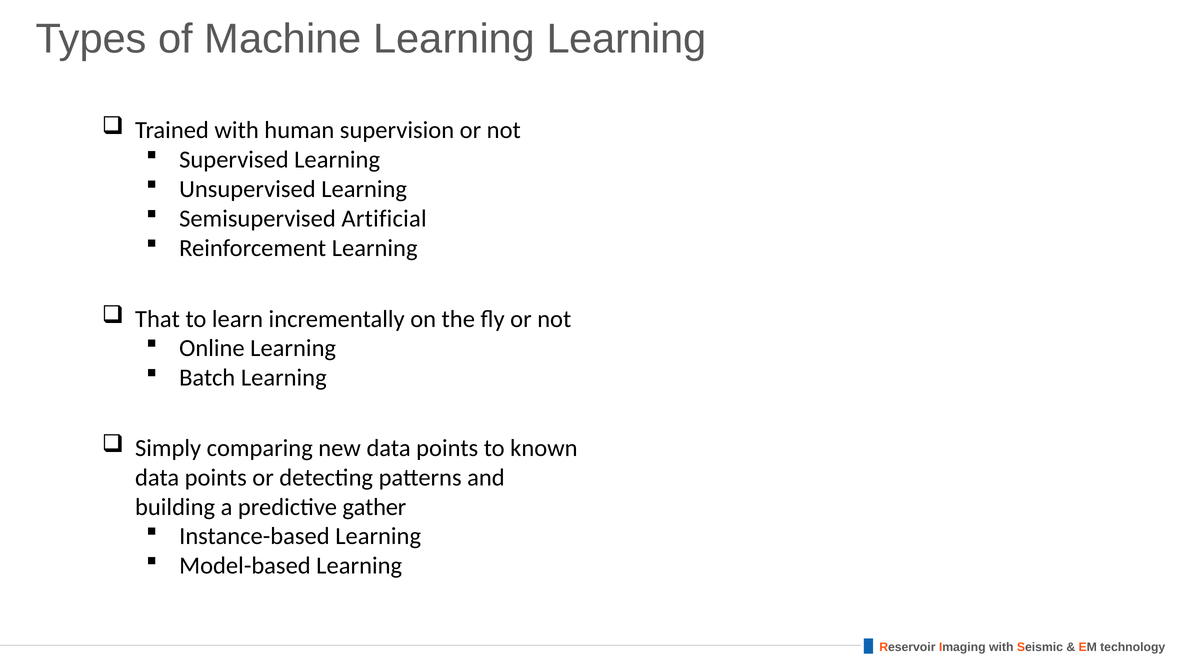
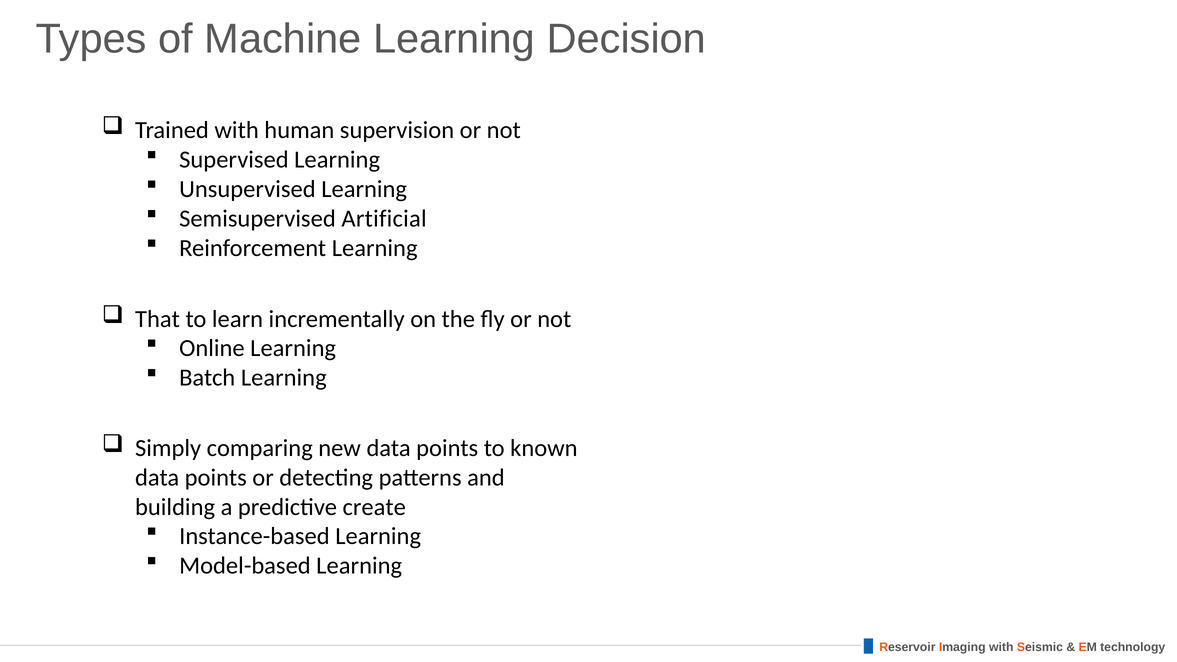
Learning Learning: Learning -> Decision
gather: gather -> create
